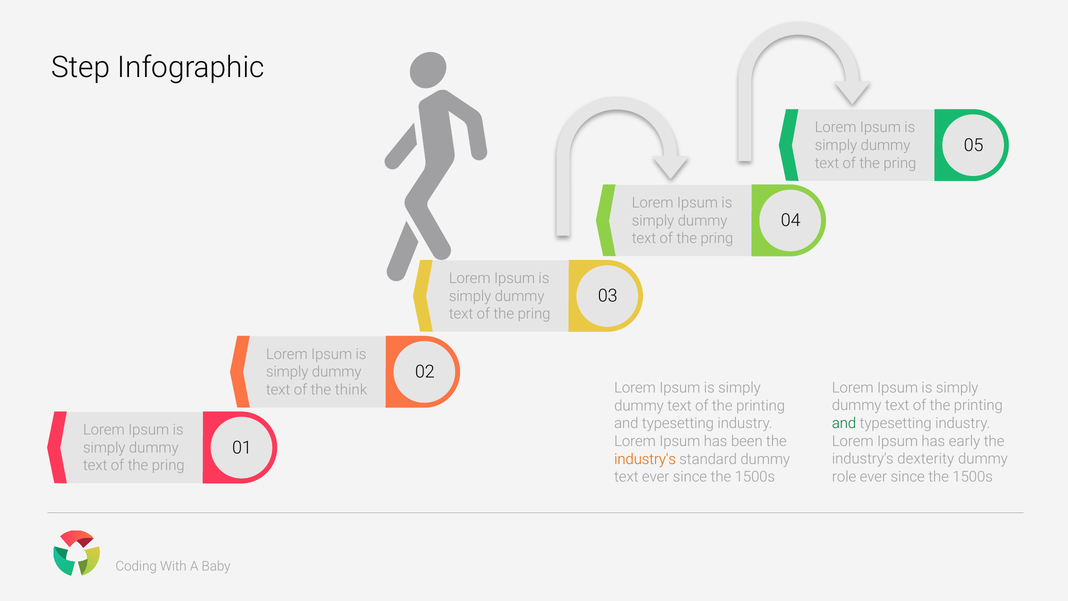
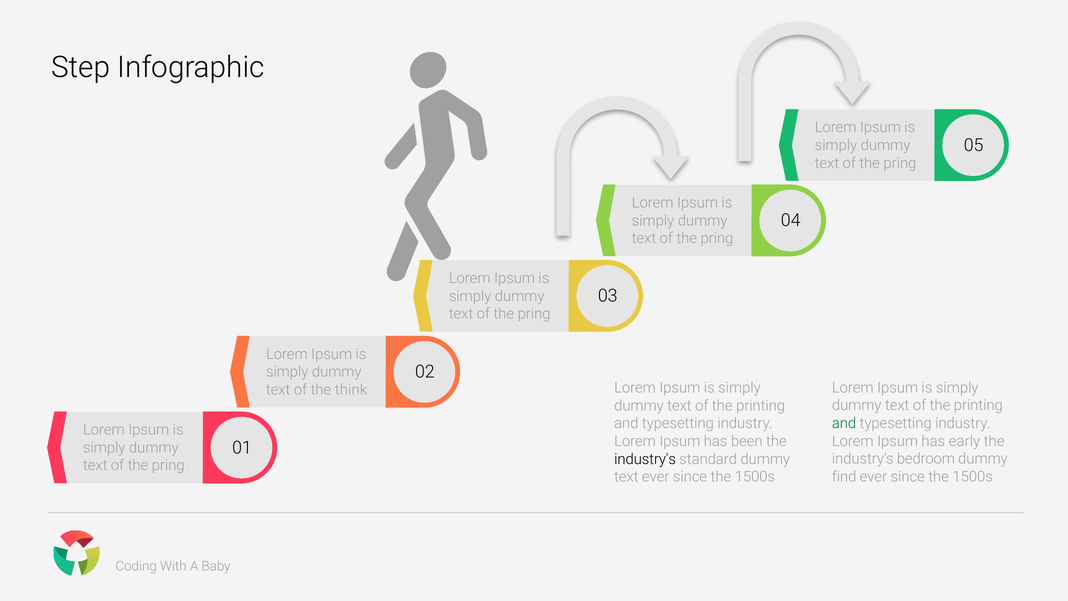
dexterity: dexterity -> bedroom
industry's at (645, 459) colour: orange -> black
role: role -> find
